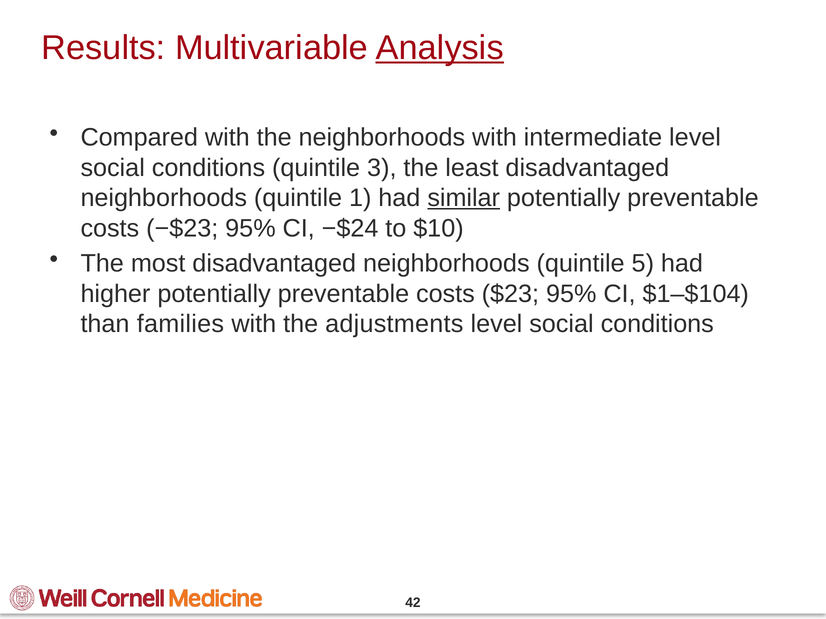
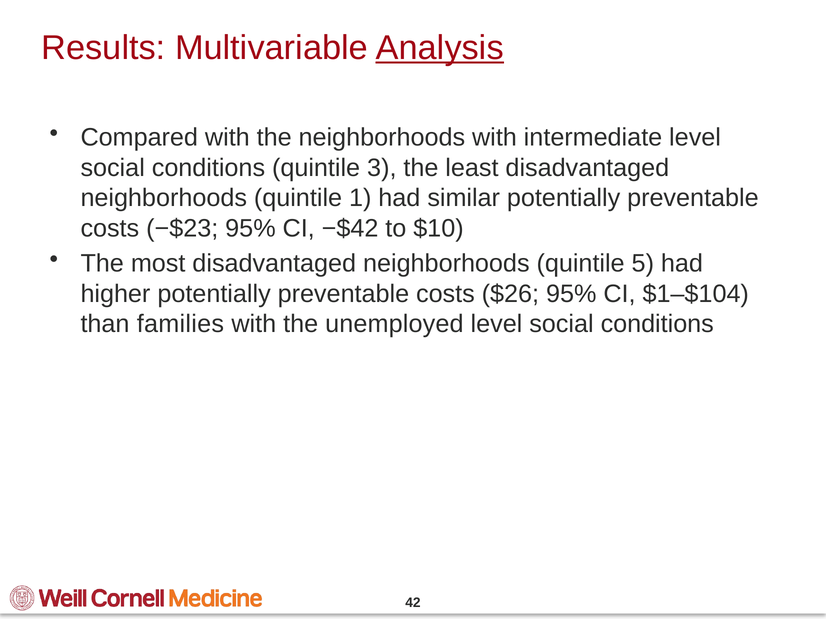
similar underline: present -> none
−$24: −$24 -> −$42
$23: $23 -> $26
adjustments: adjustments -> unemployed
